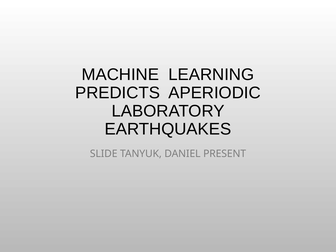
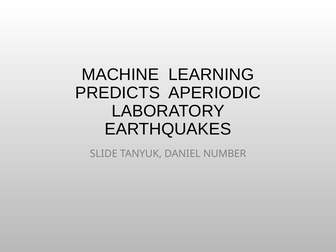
PRESENT: PRESENT -> NUMBER
